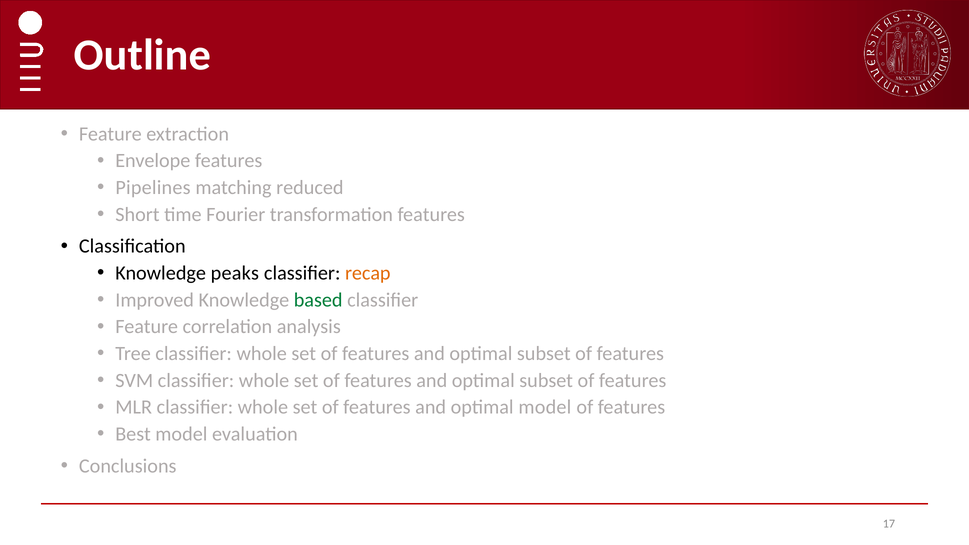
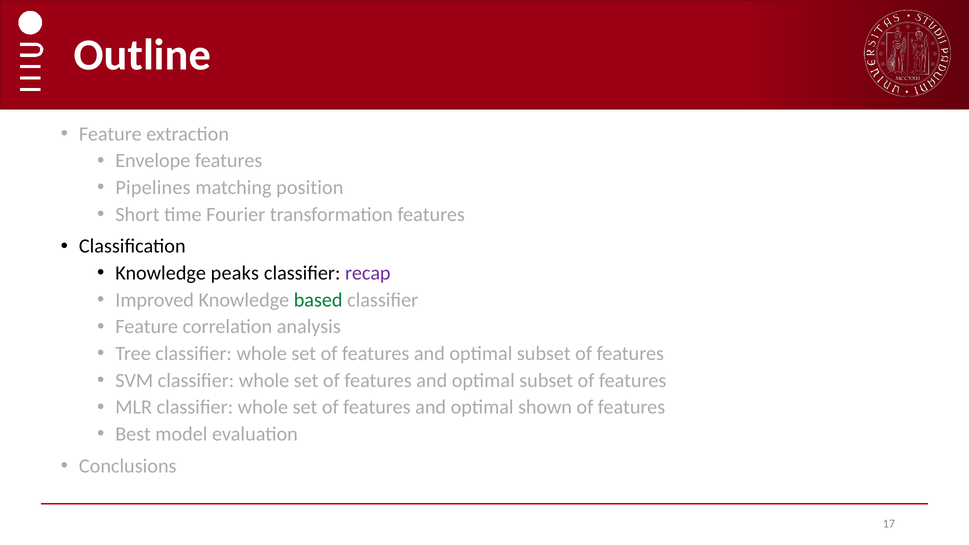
reduced: reduced -> position
recap colour: orange -> purple
optimal model: model -> shown
